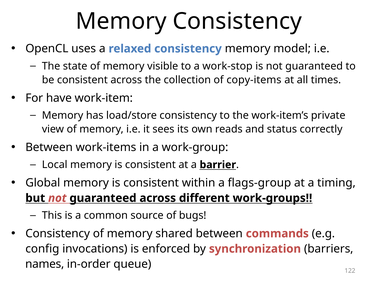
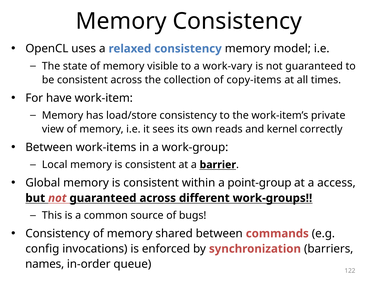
work-stop: work-stop -> work-vary
status: status -> kernel
flags-group: flags-group -> point-group
timing: timing -> access
